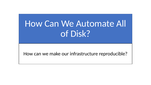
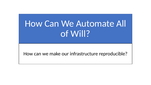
Disk: Disk -> Will
